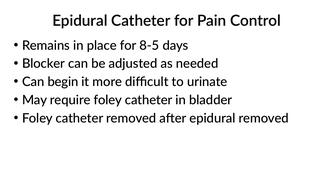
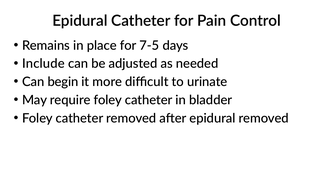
8-5: 8-5 -> 7-5
Blocker: Blocker -> Include
